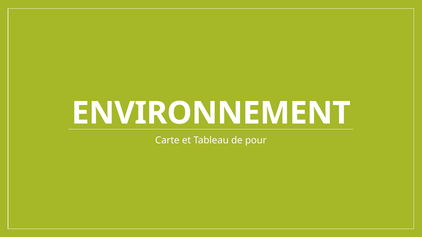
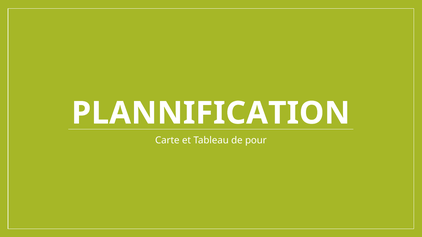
ENVIRONNEMENT: ENVIRONNEMENT -> PLANNIFICATION
